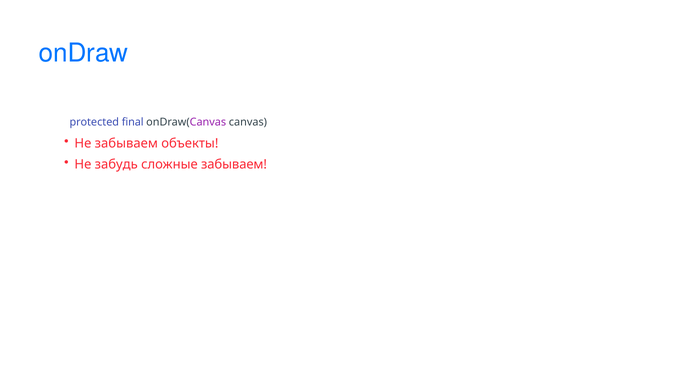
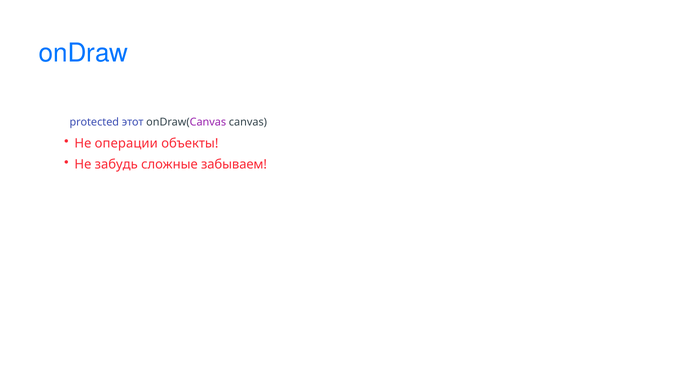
final: final -> этот
Не забываем: забываем -> операции
